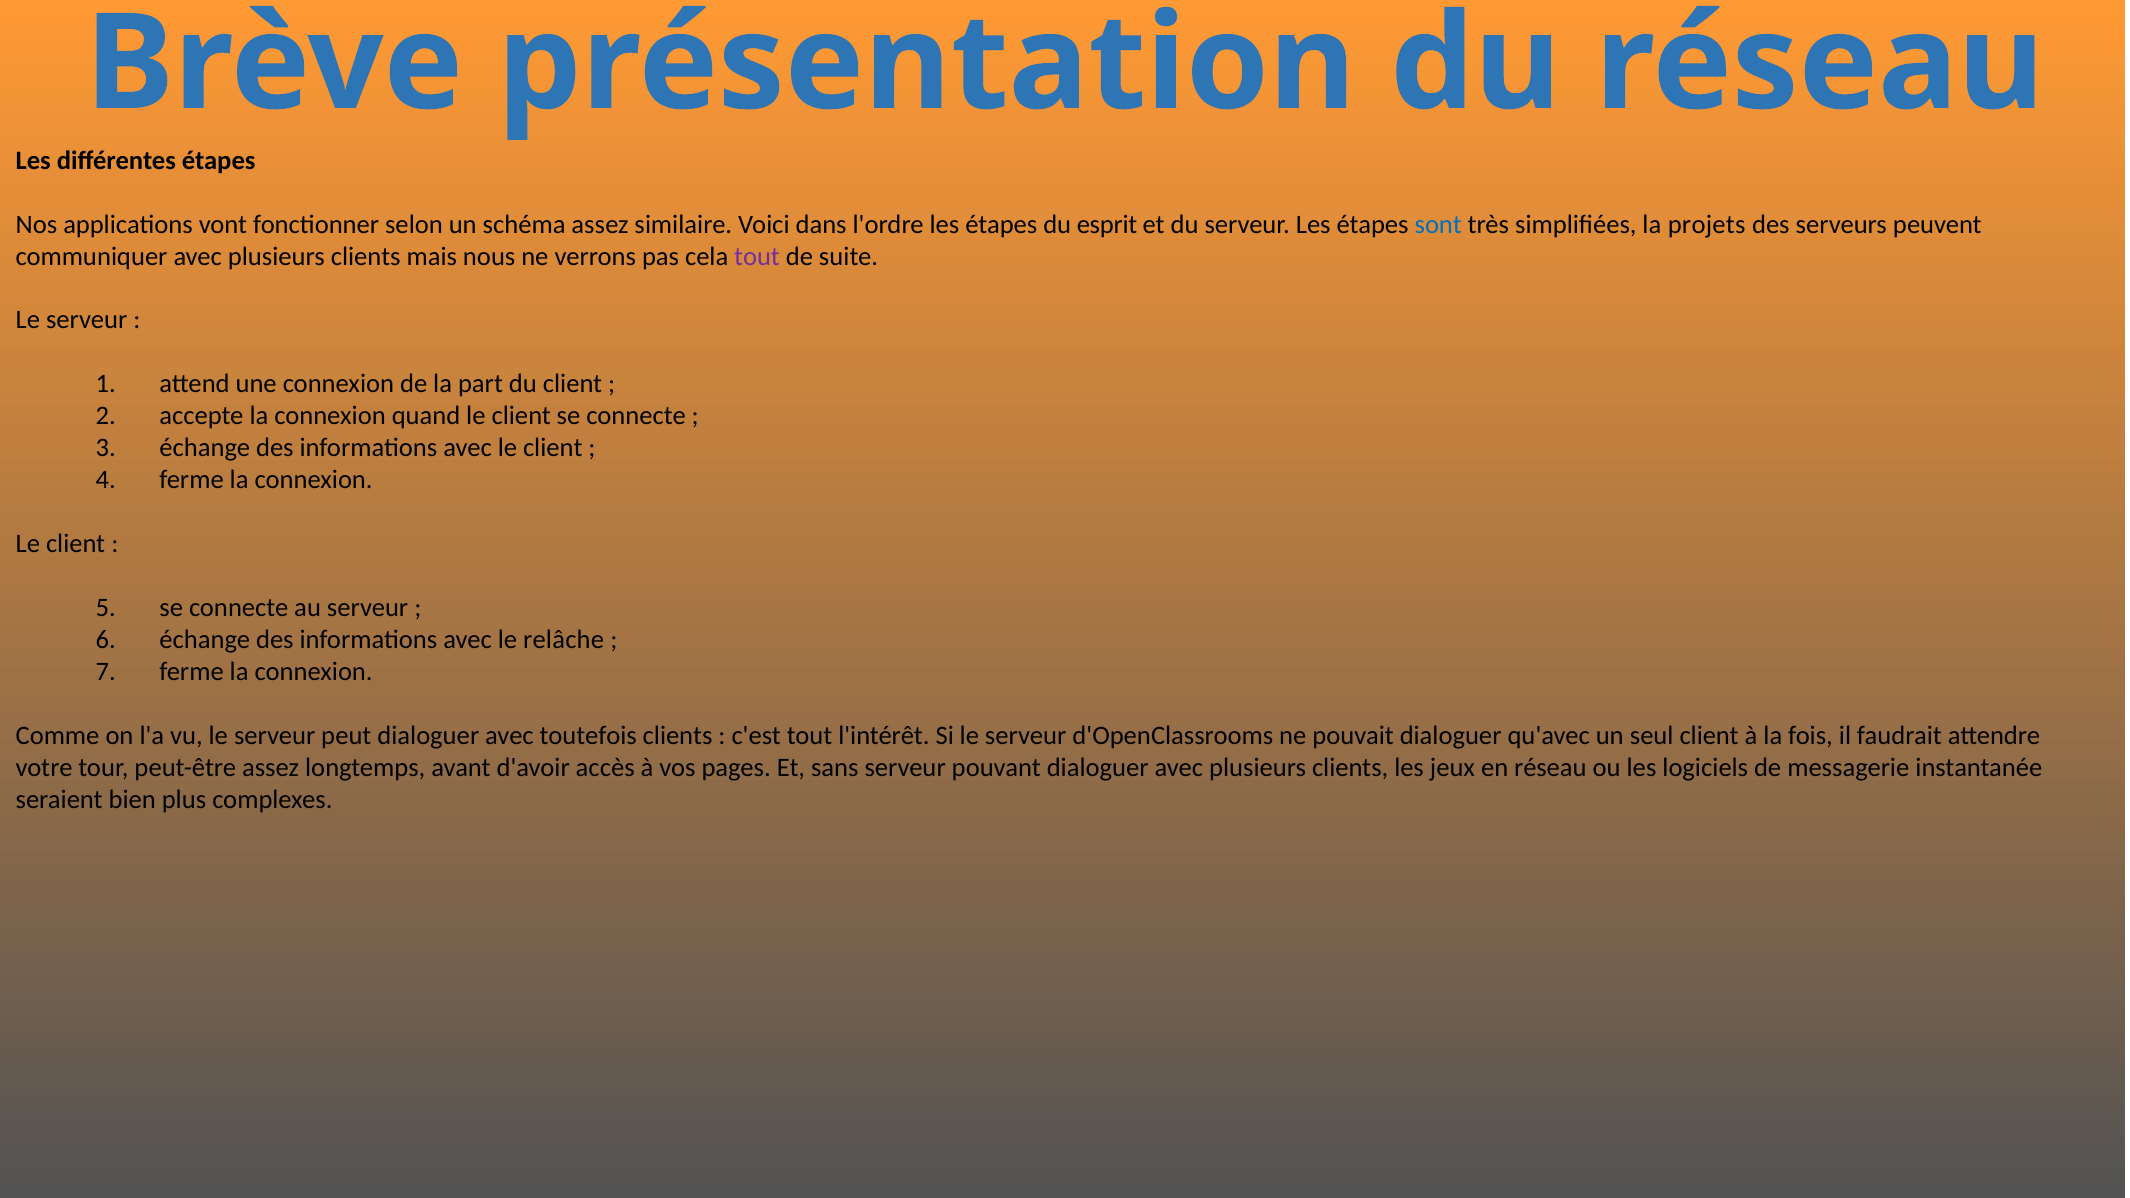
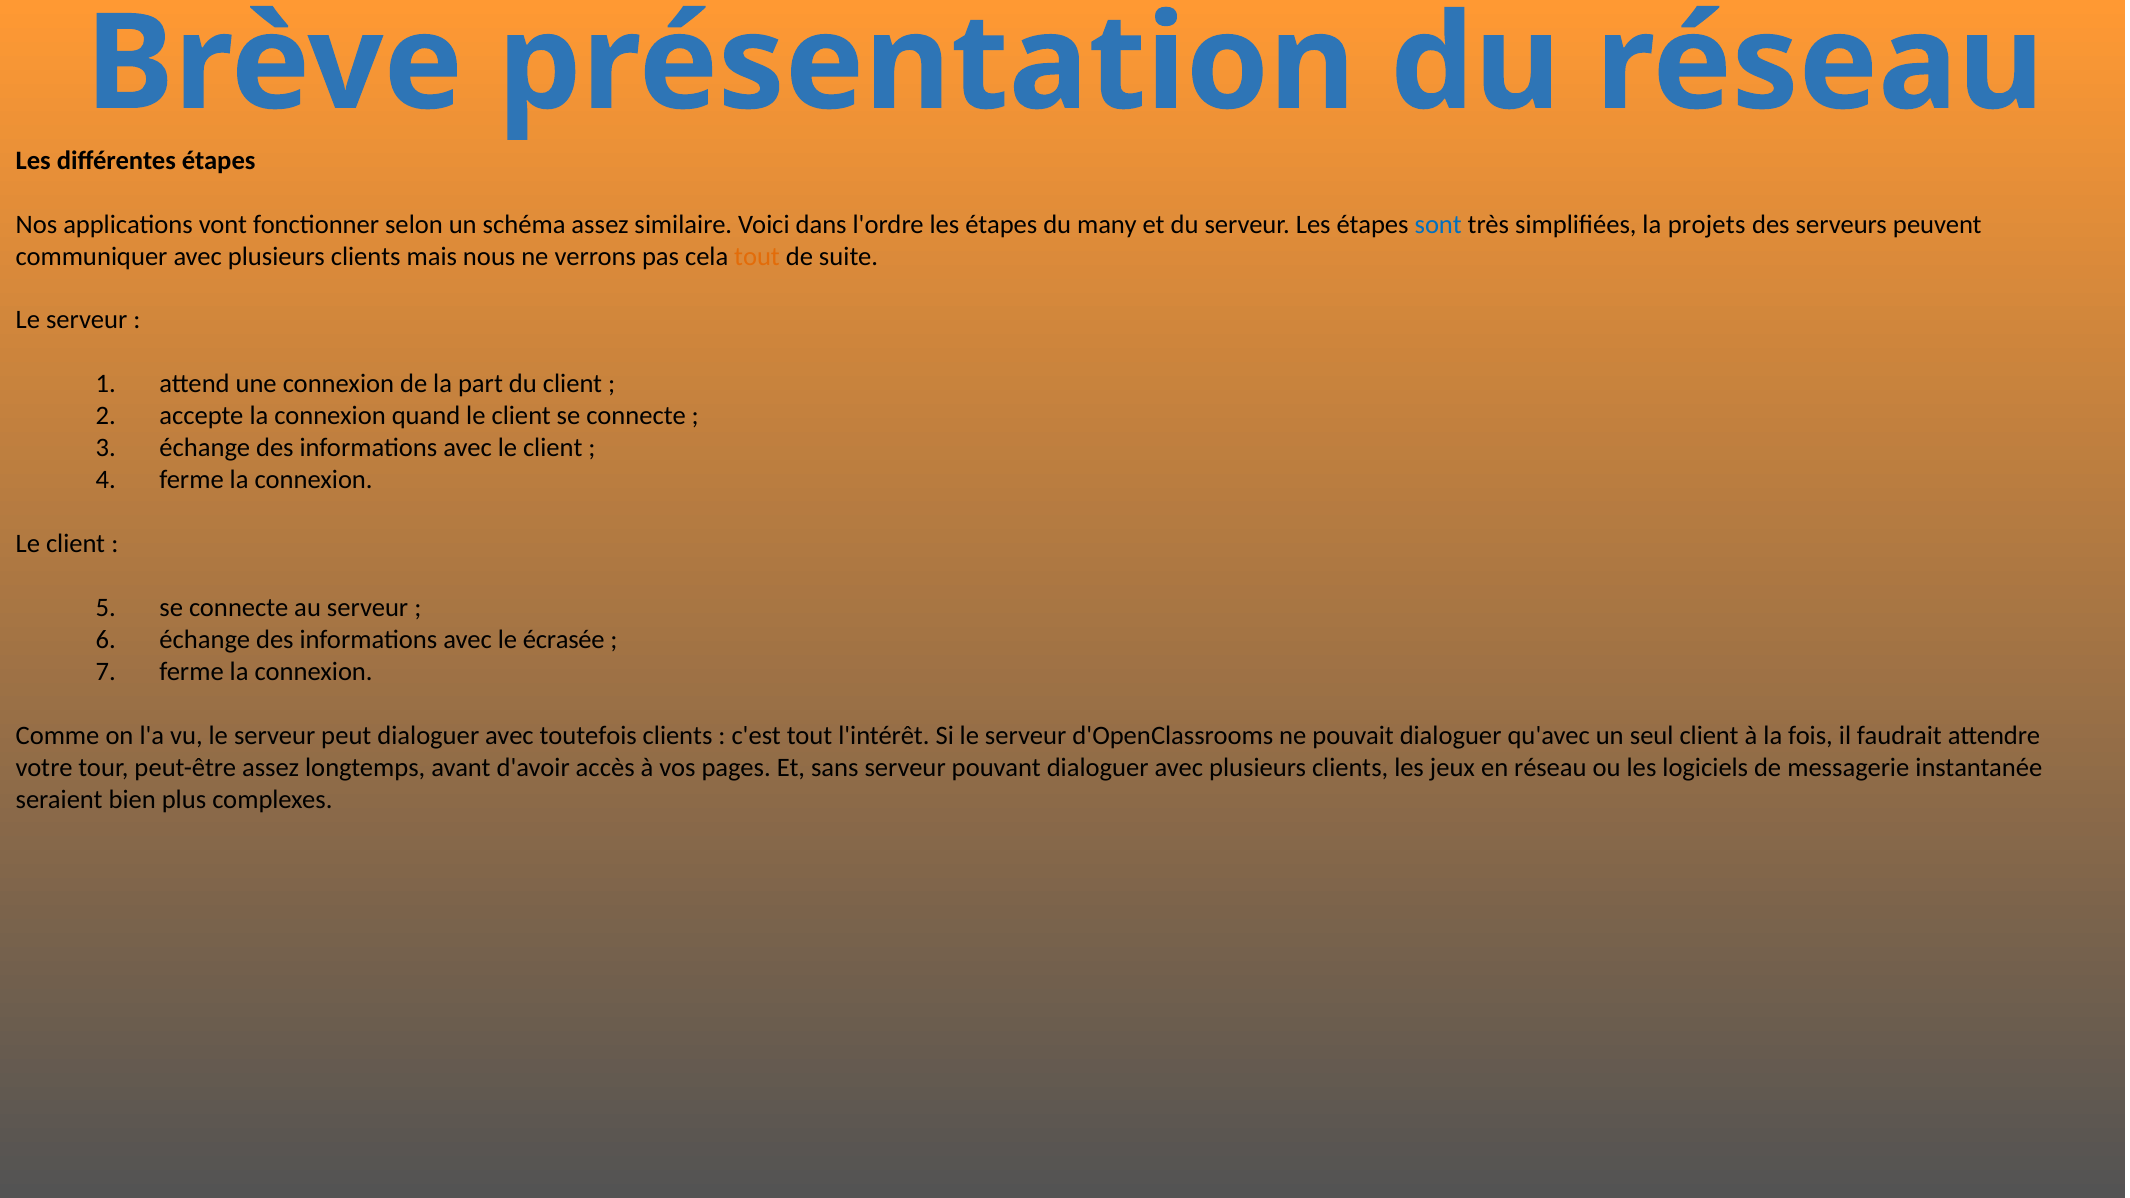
esprit: esprit -> many
tout at (757, 256) colour: purple -> orange
relâche: relâche -> écrasée
